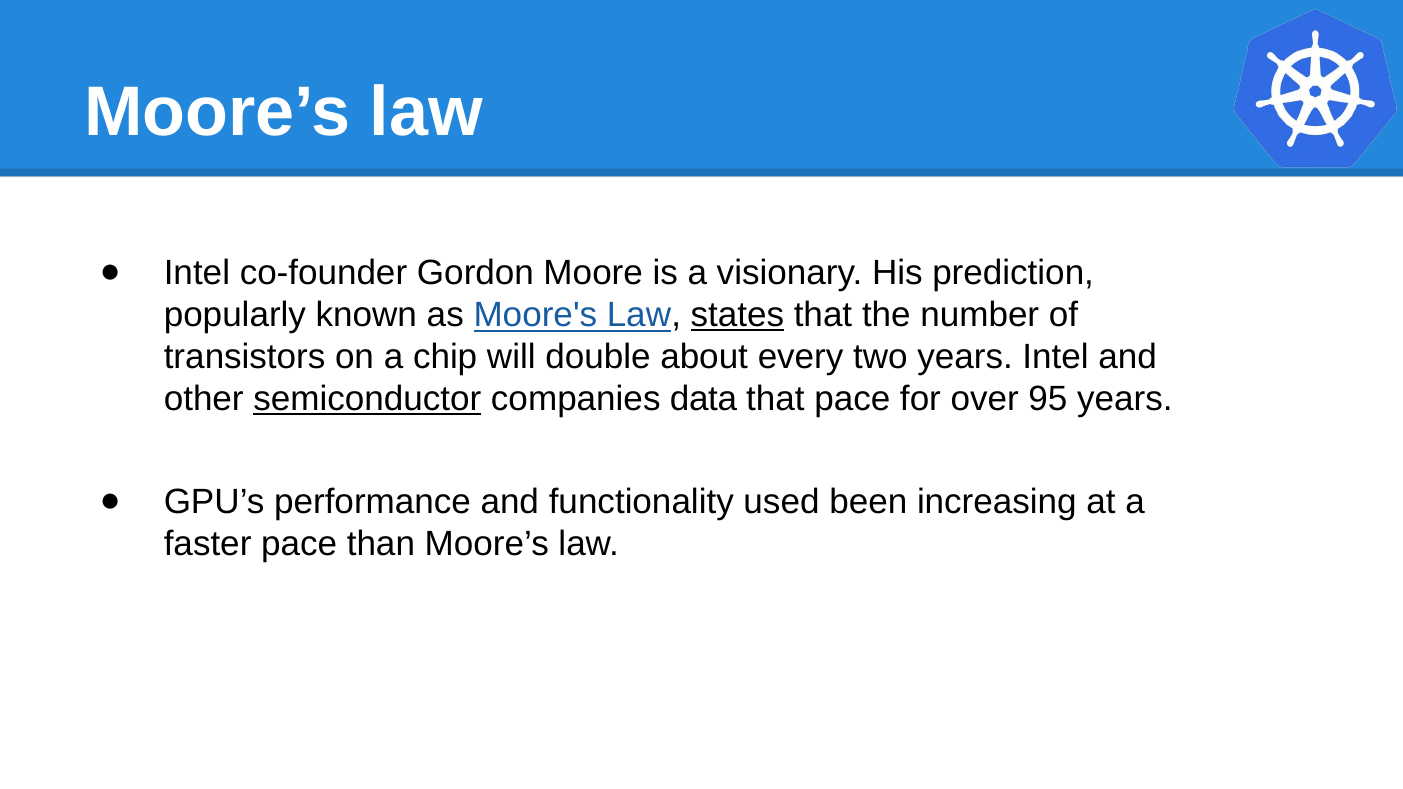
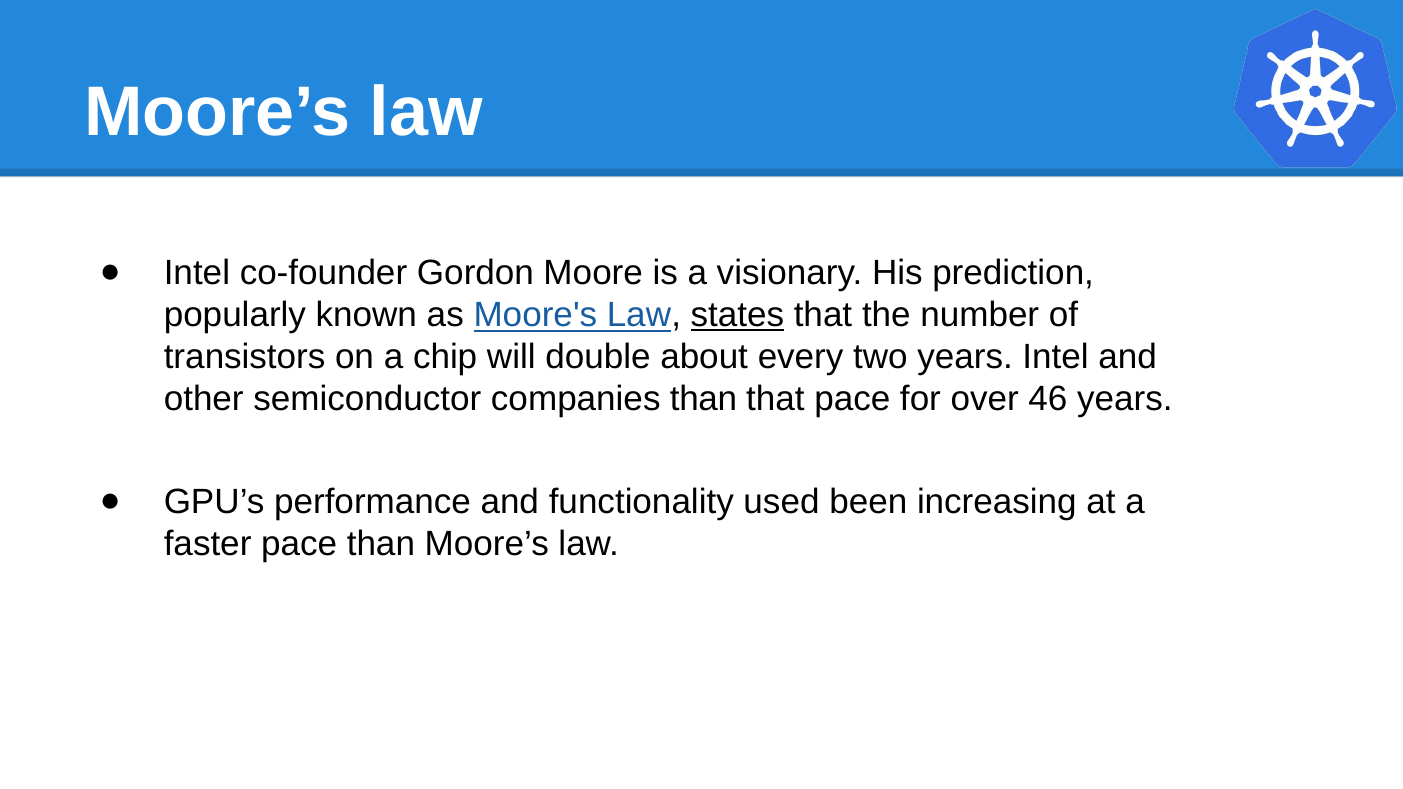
semiconductor underline: present -> none
companies data: data -> than
95: 95 -> 46
